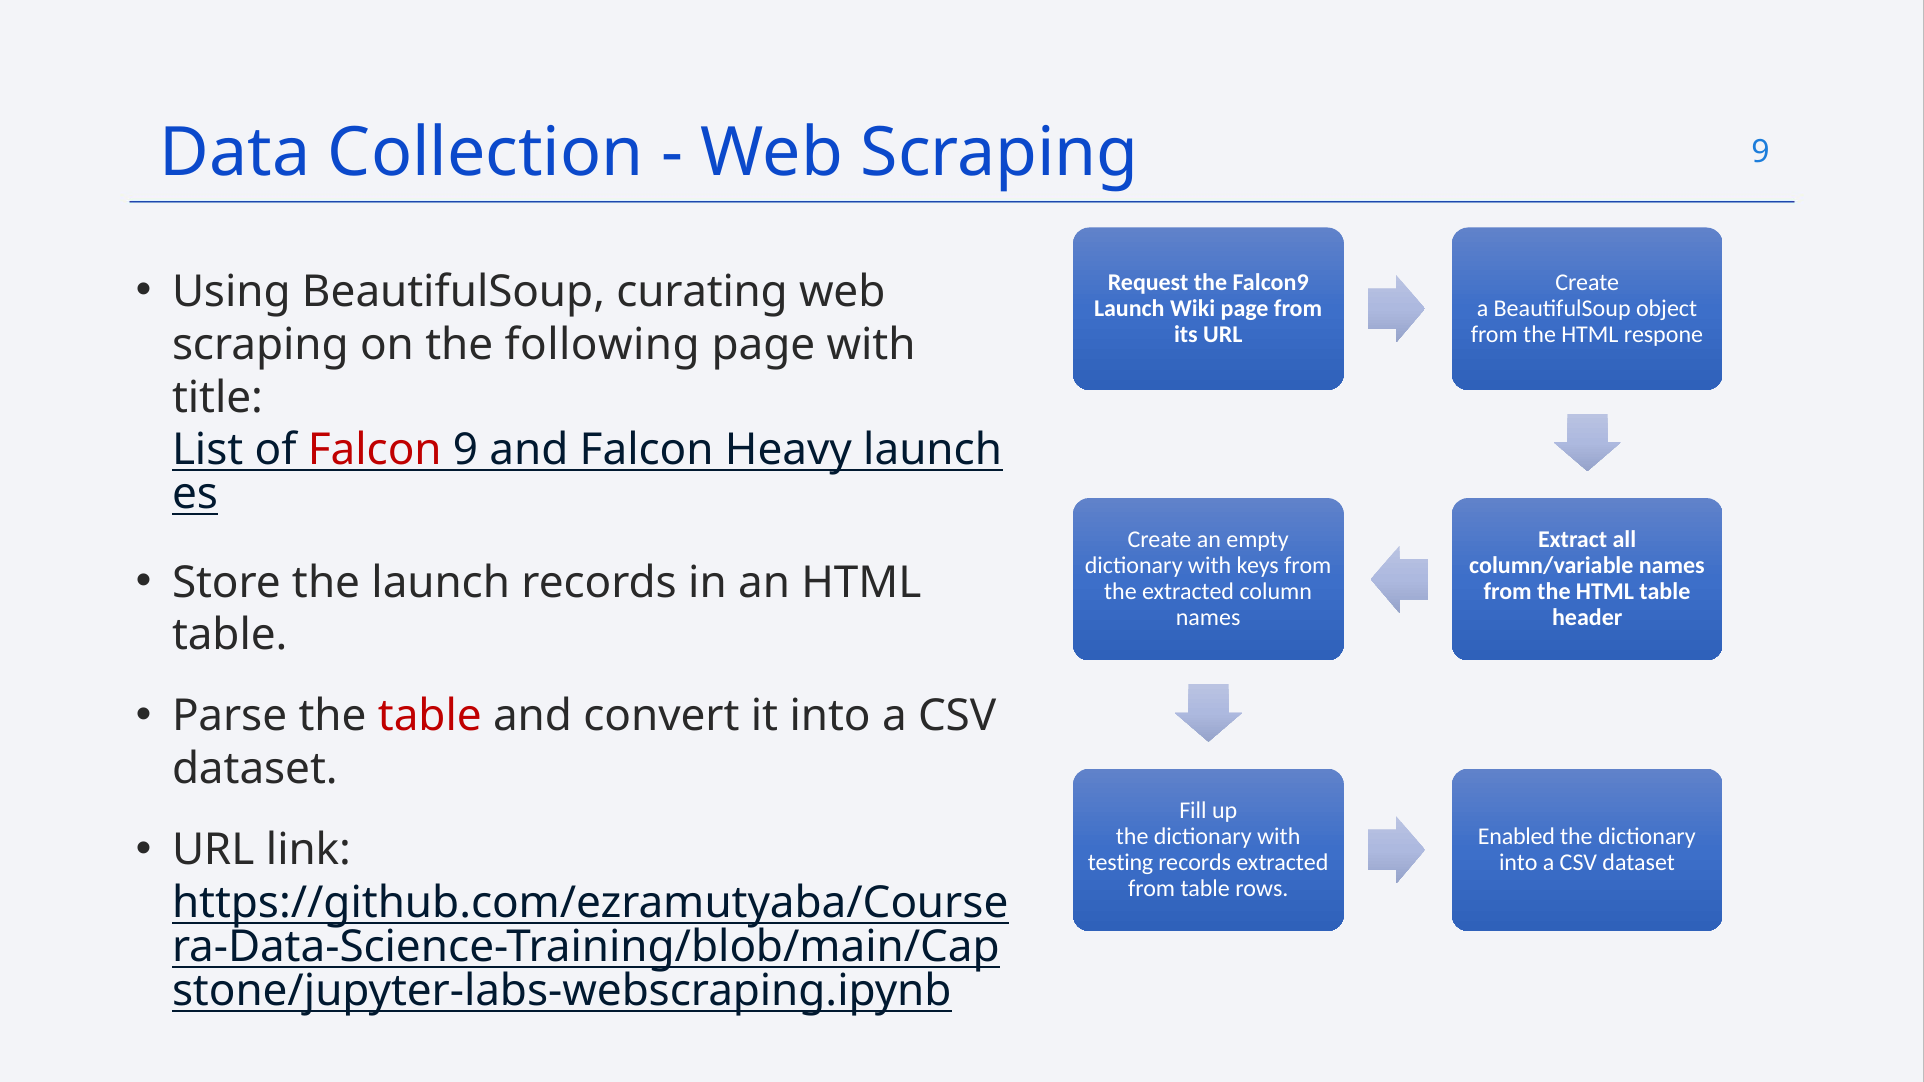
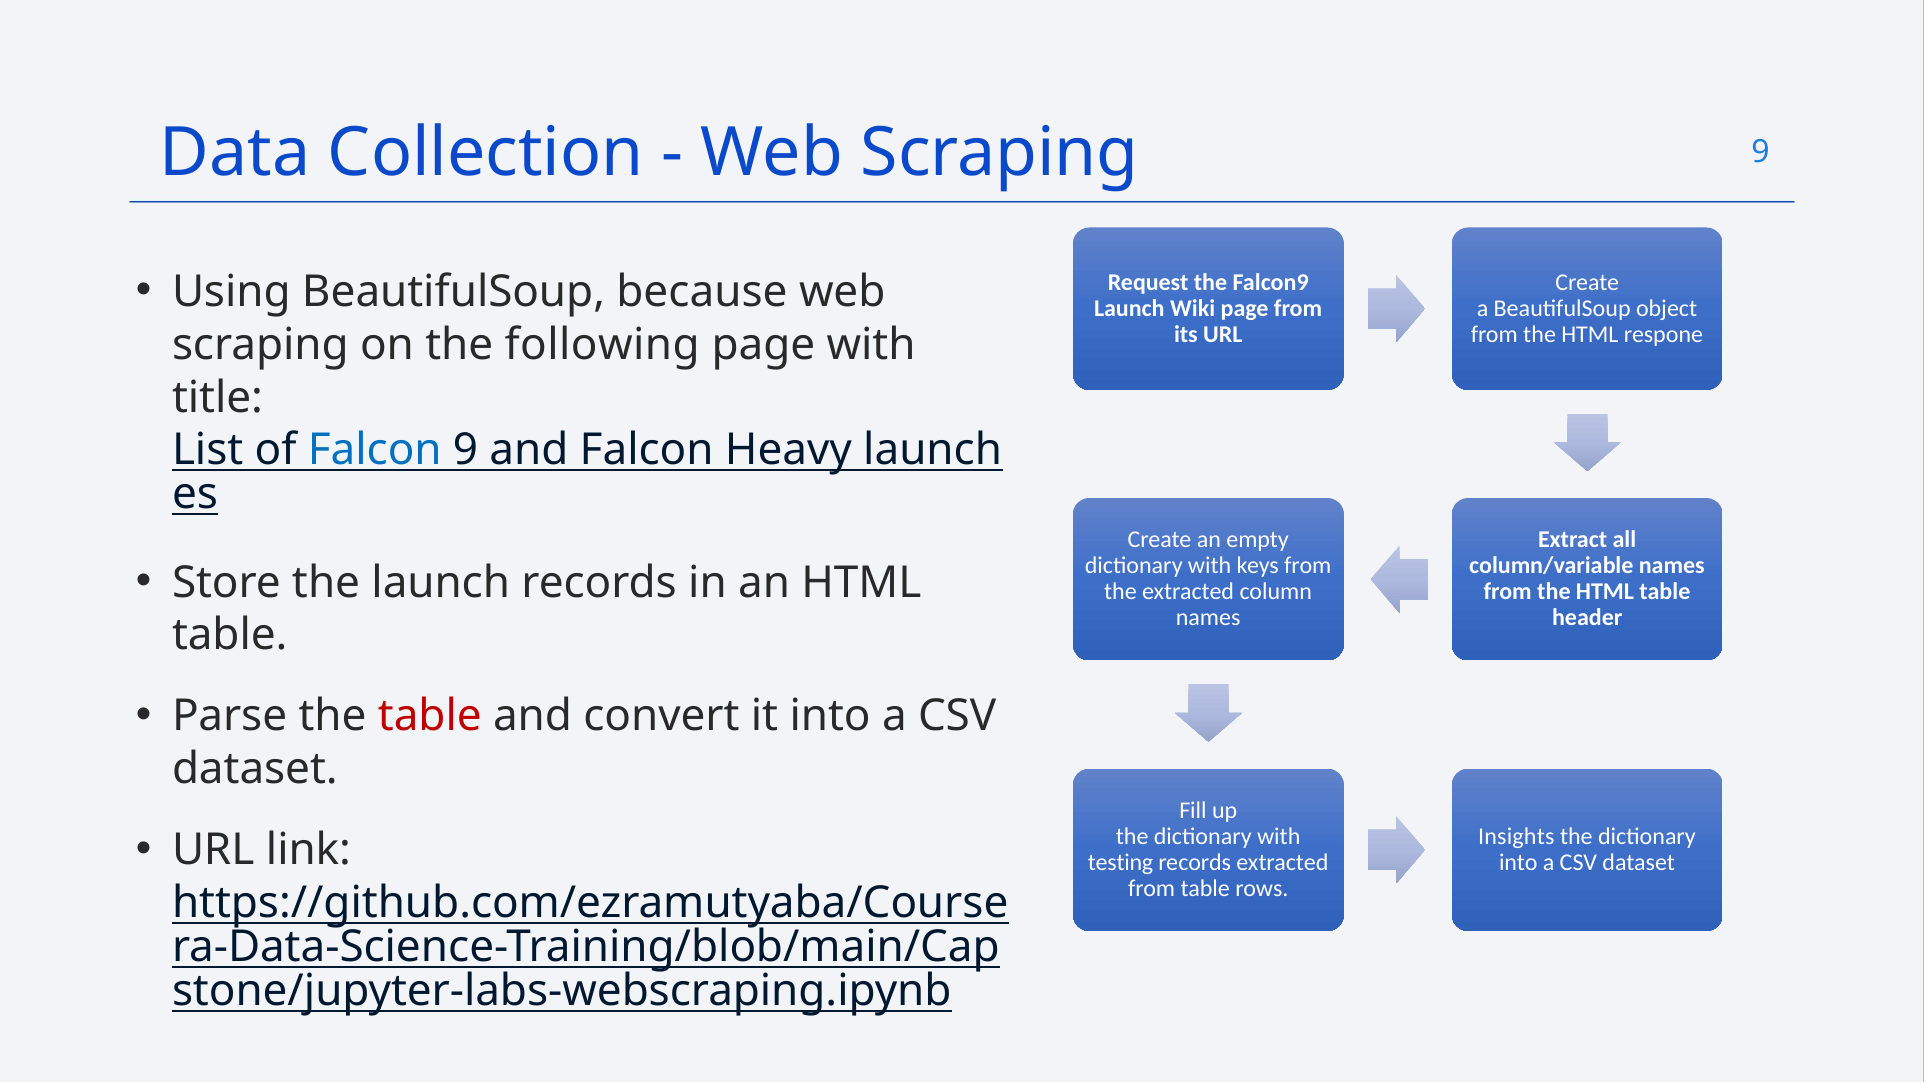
curating: curating -> because
Falcon at (375, 450) colour: red -> blue
Enabled: Enabled -> Insights
